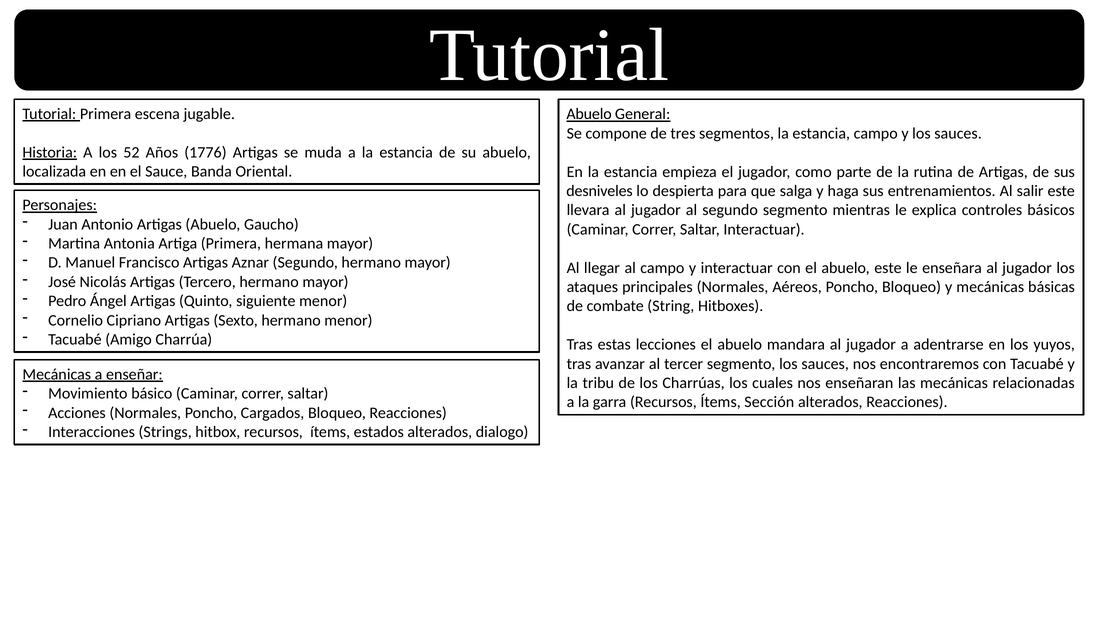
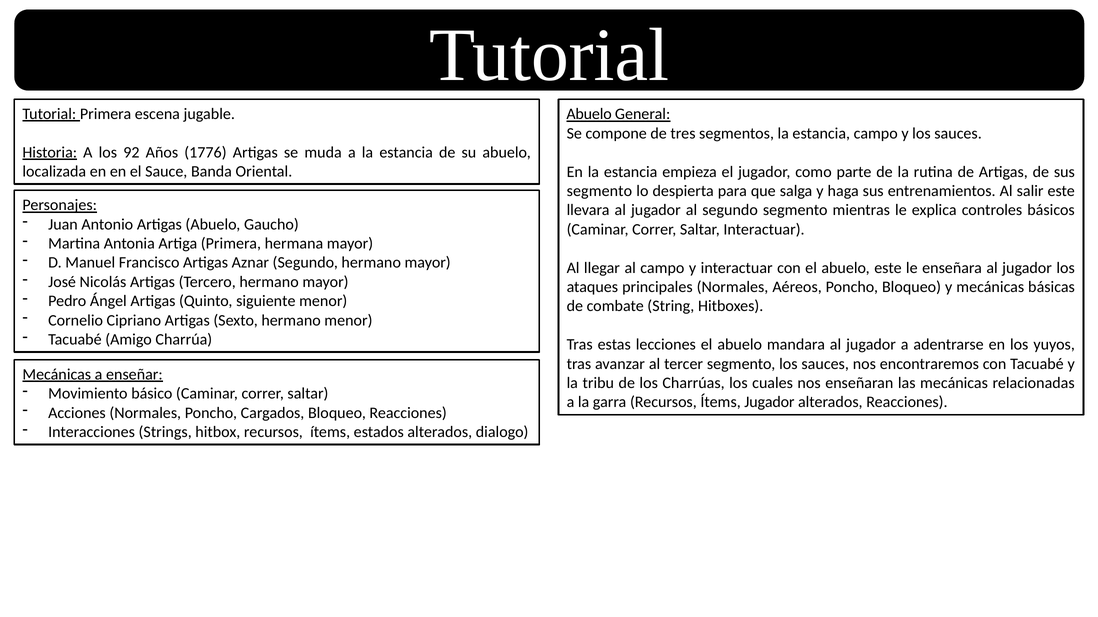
52: 52 -> 92
desniveles at (600, 191): desniveles -> segmento
Ítems Sección: Sección -> Jugador
